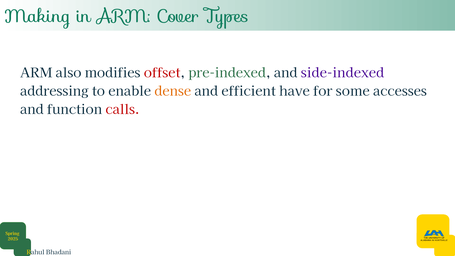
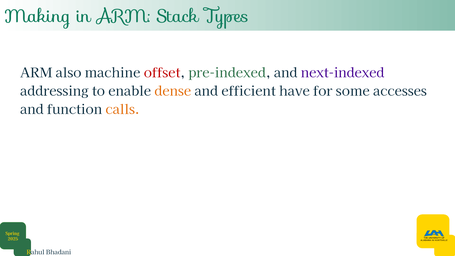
Cover: Cover -> Stack
modifies: modifies -> machine
side-indexed: side-indexed -> next-indexed
calls colour: red -> orange
